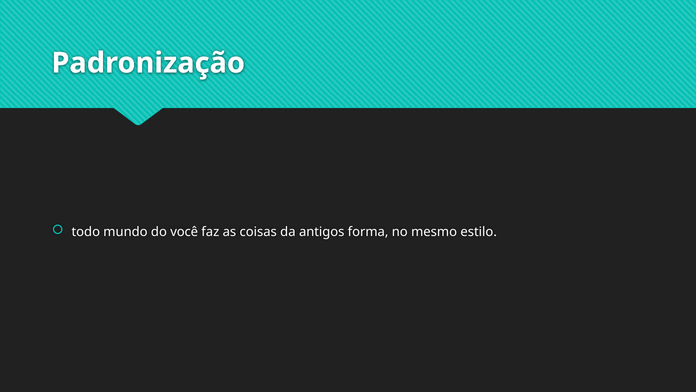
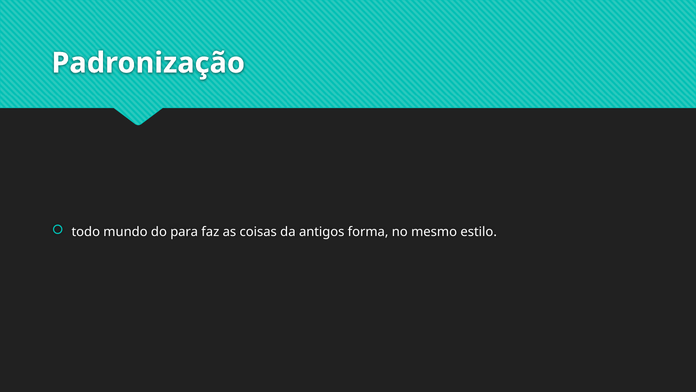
você: você -> para
